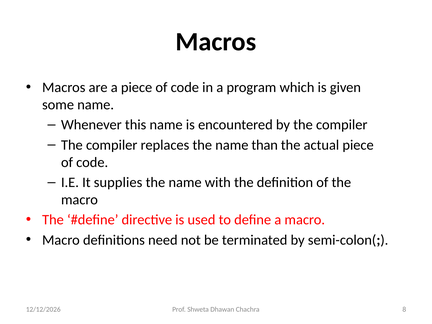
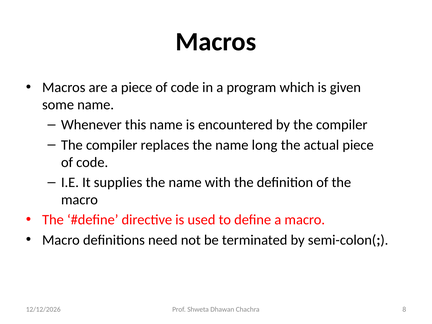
than: than -> long
